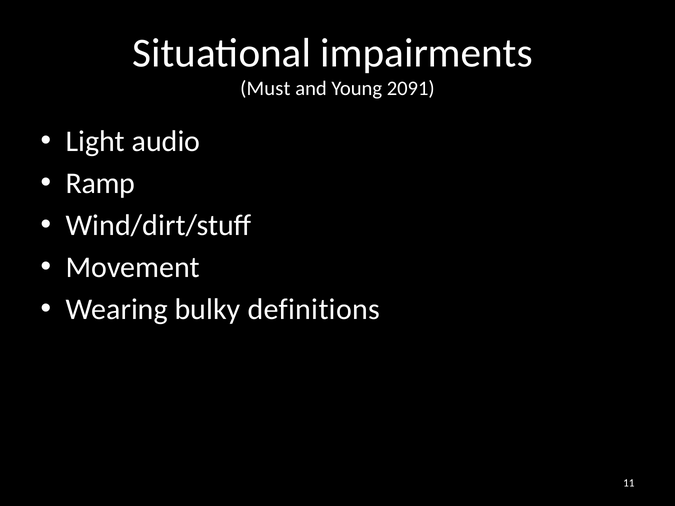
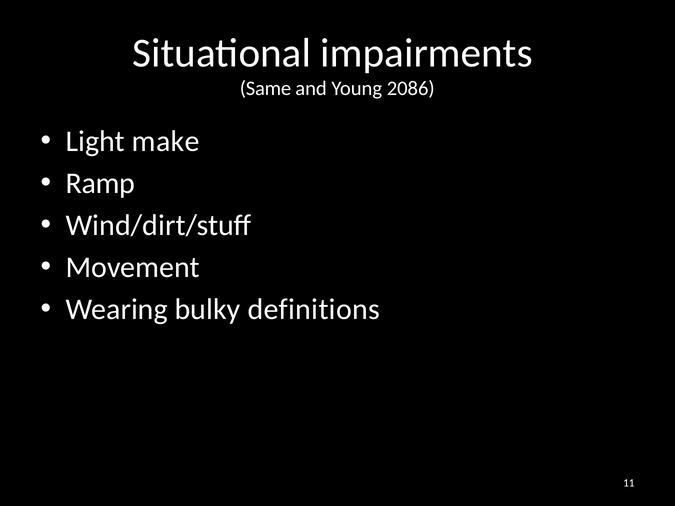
Must: Must -> Same
2091: 2091 -> 2086
audio: audio -> make
